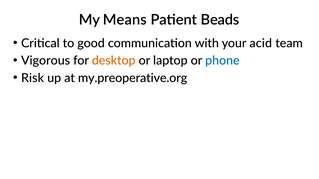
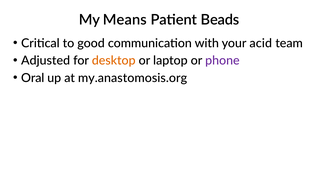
Vigorous: Vigorous -> Adjusted
phone colour: blue -> purple
Risk: Risk -> Oral
my.preoperative.org: my.preoperative.org -> my.anastomosis.org
